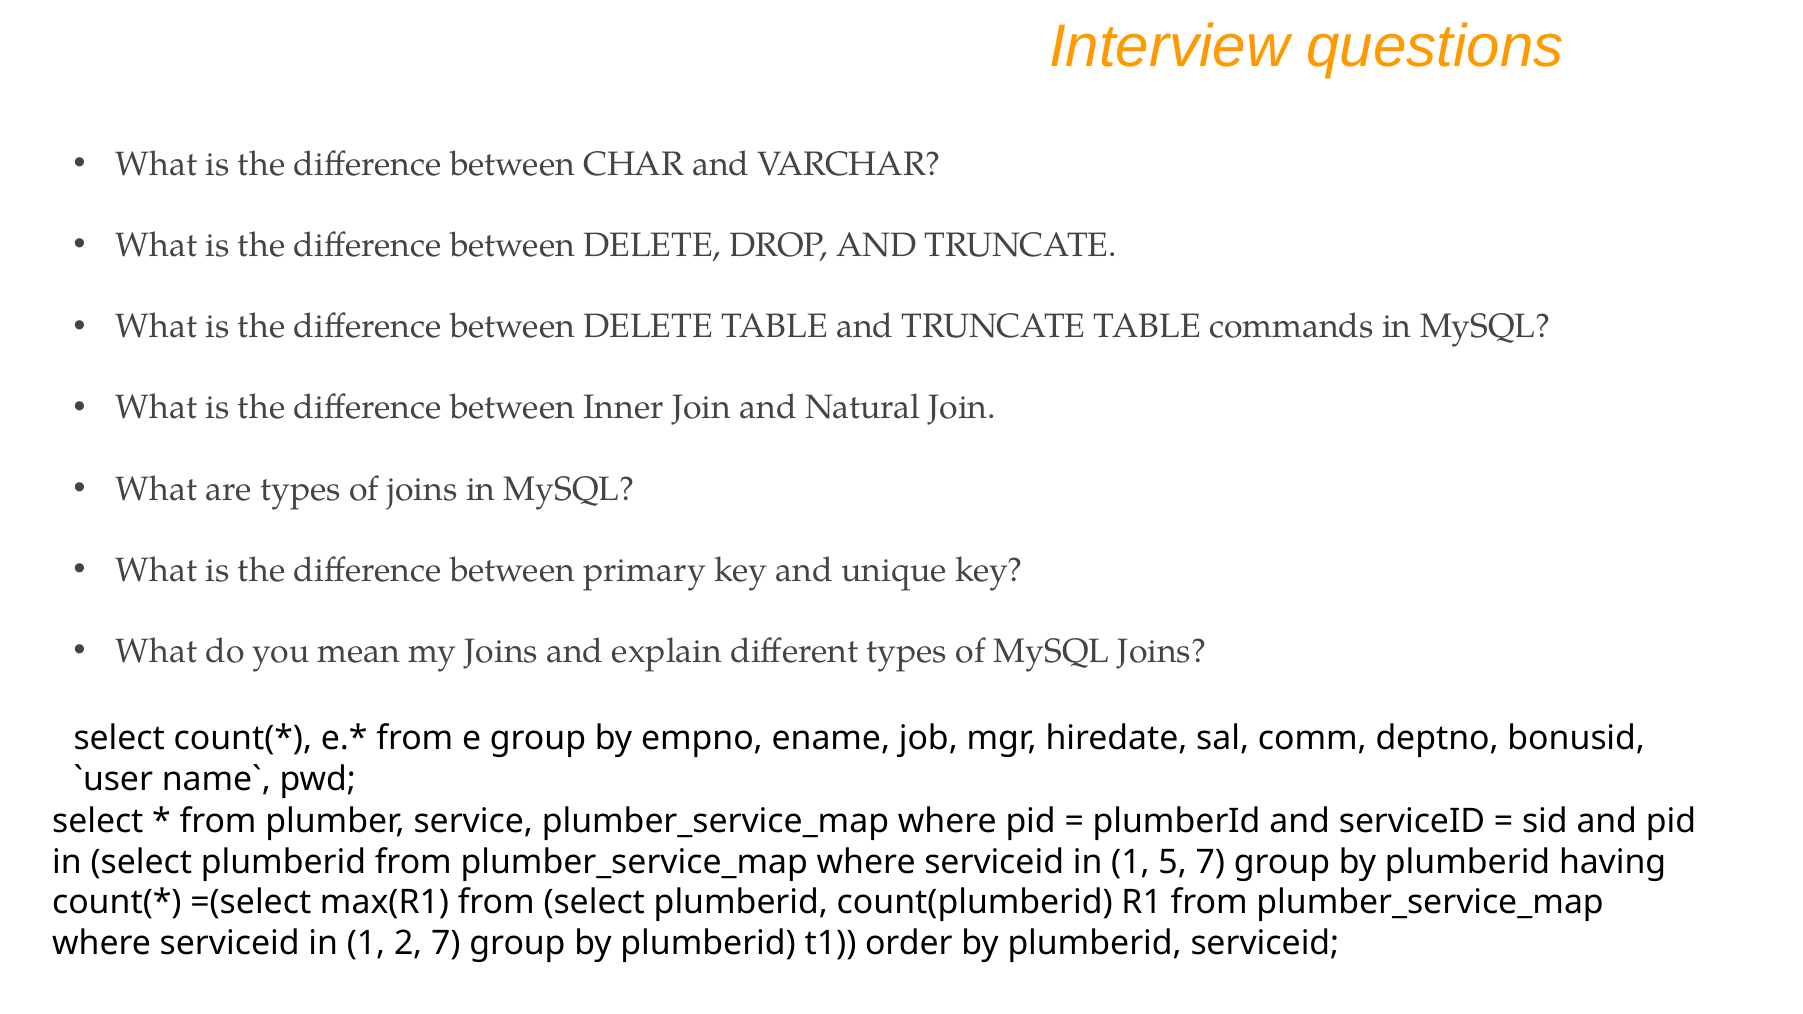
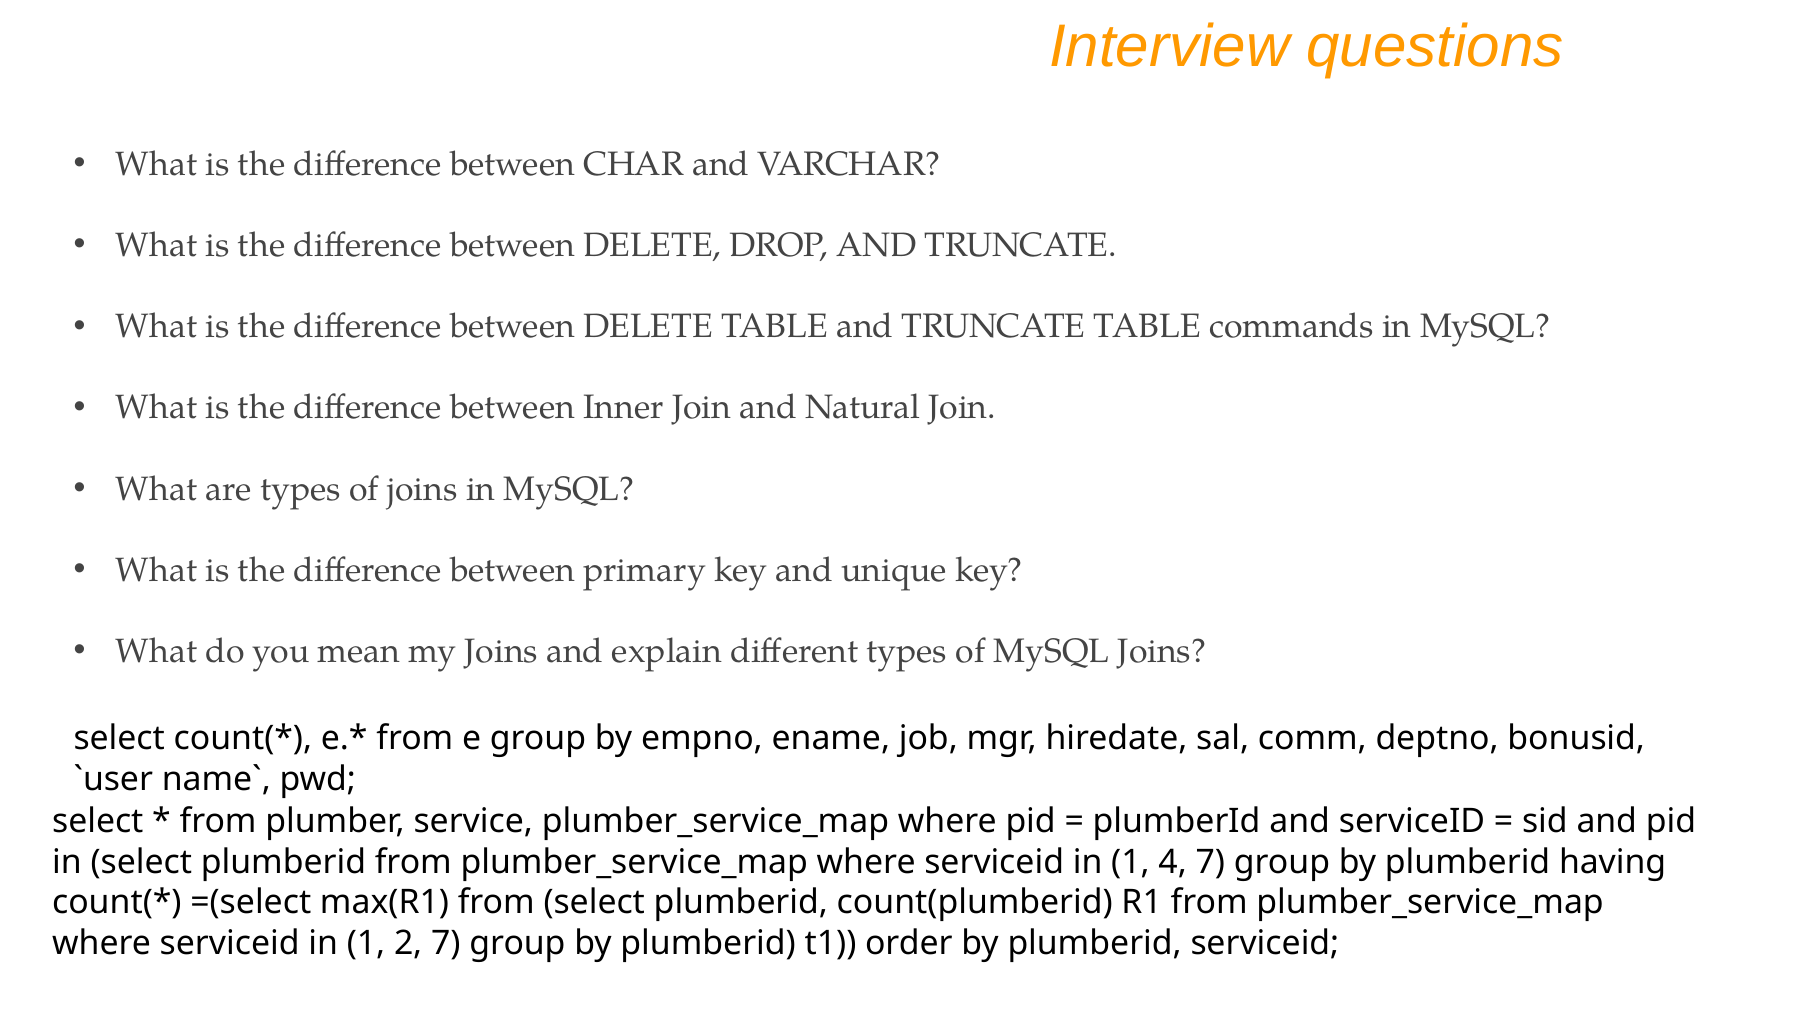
5: 5 -> 4
